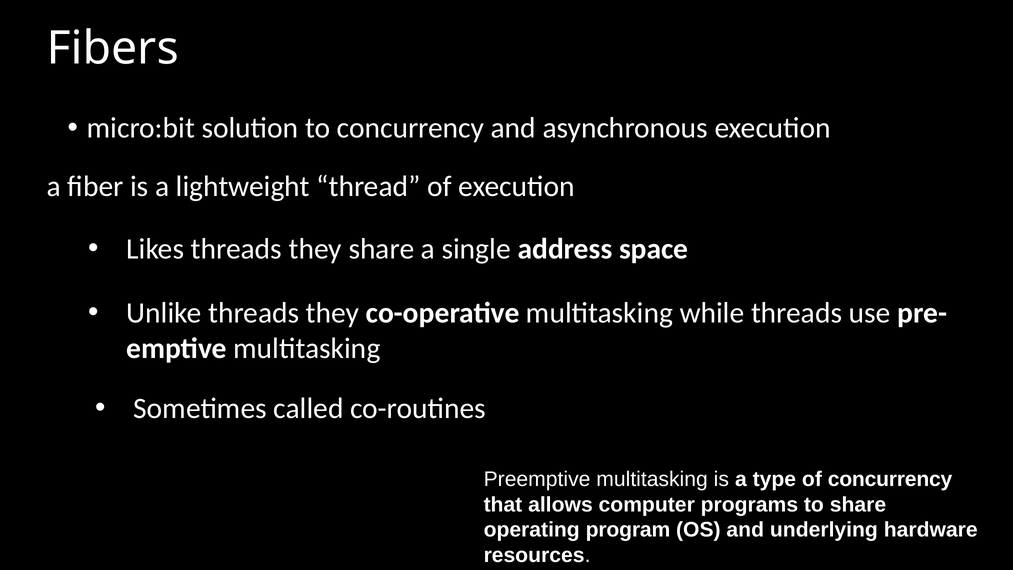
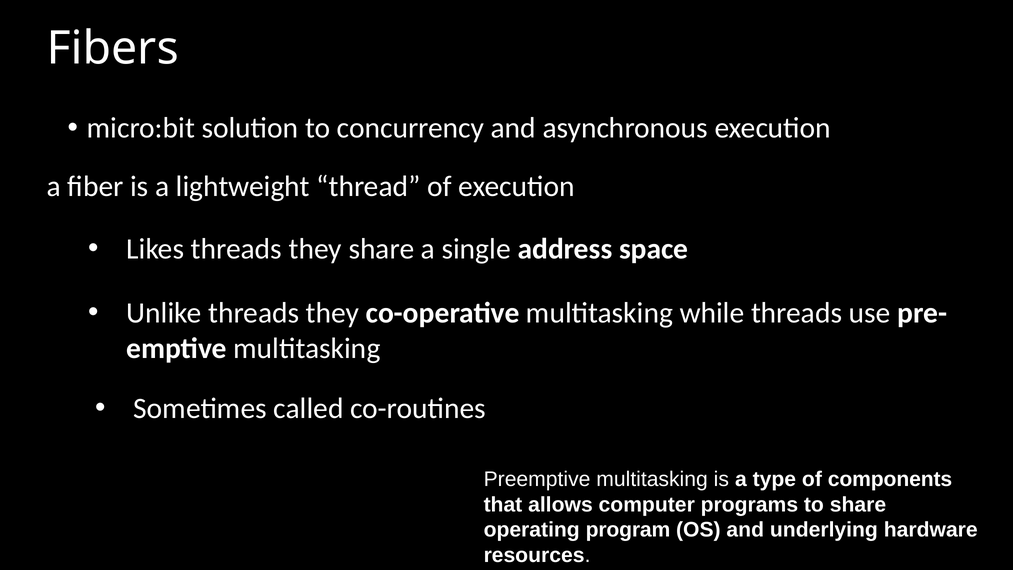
of concurrency: concurrency -> components
